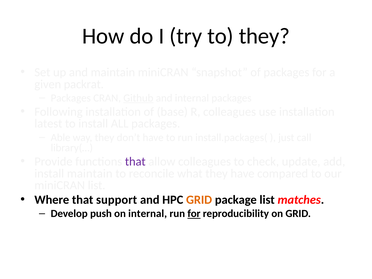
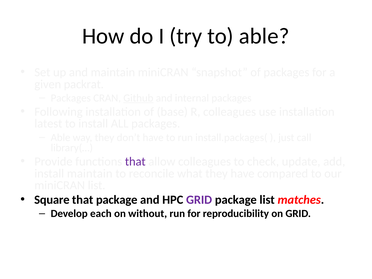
to they: they -> able
Where: Where -> Square
that support: support -> package
GRID at (199, 200) colour: orange -> purple
push: push -> each
on internal: internal -> without
for at (194, 214) underline: present -> none
